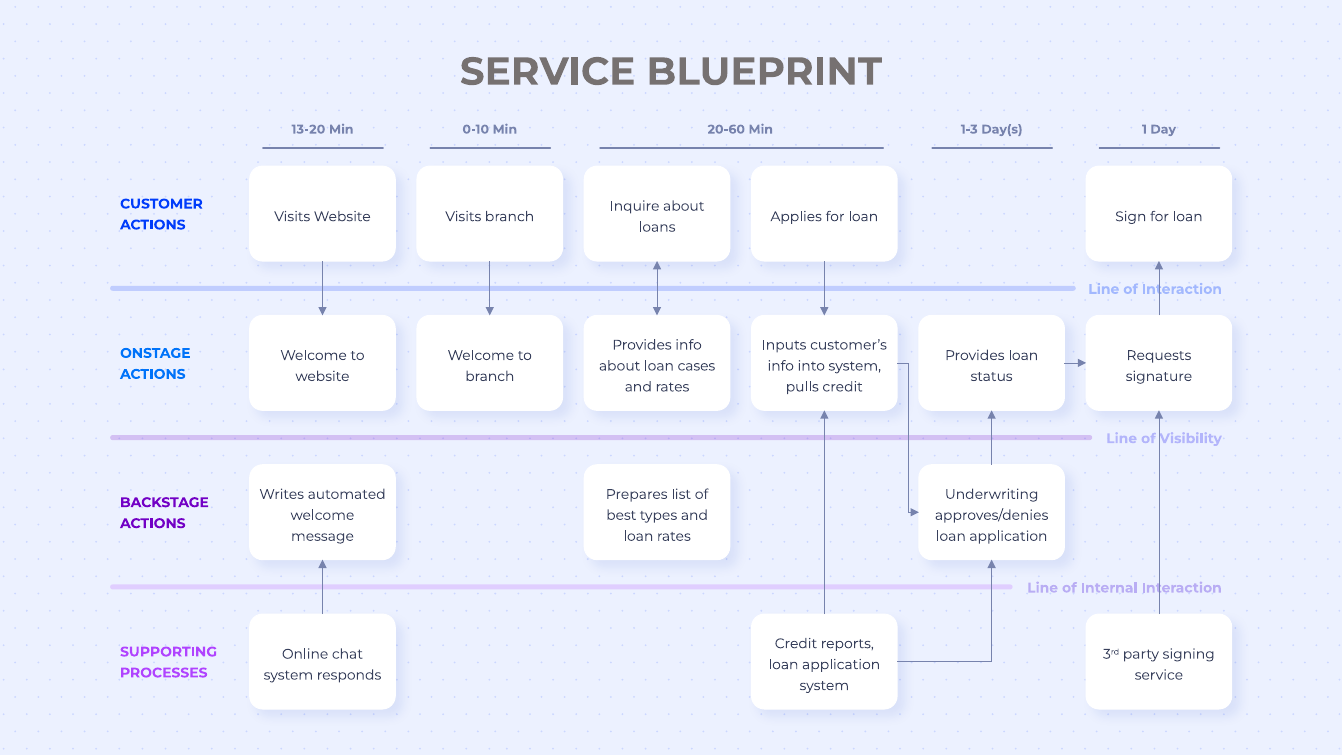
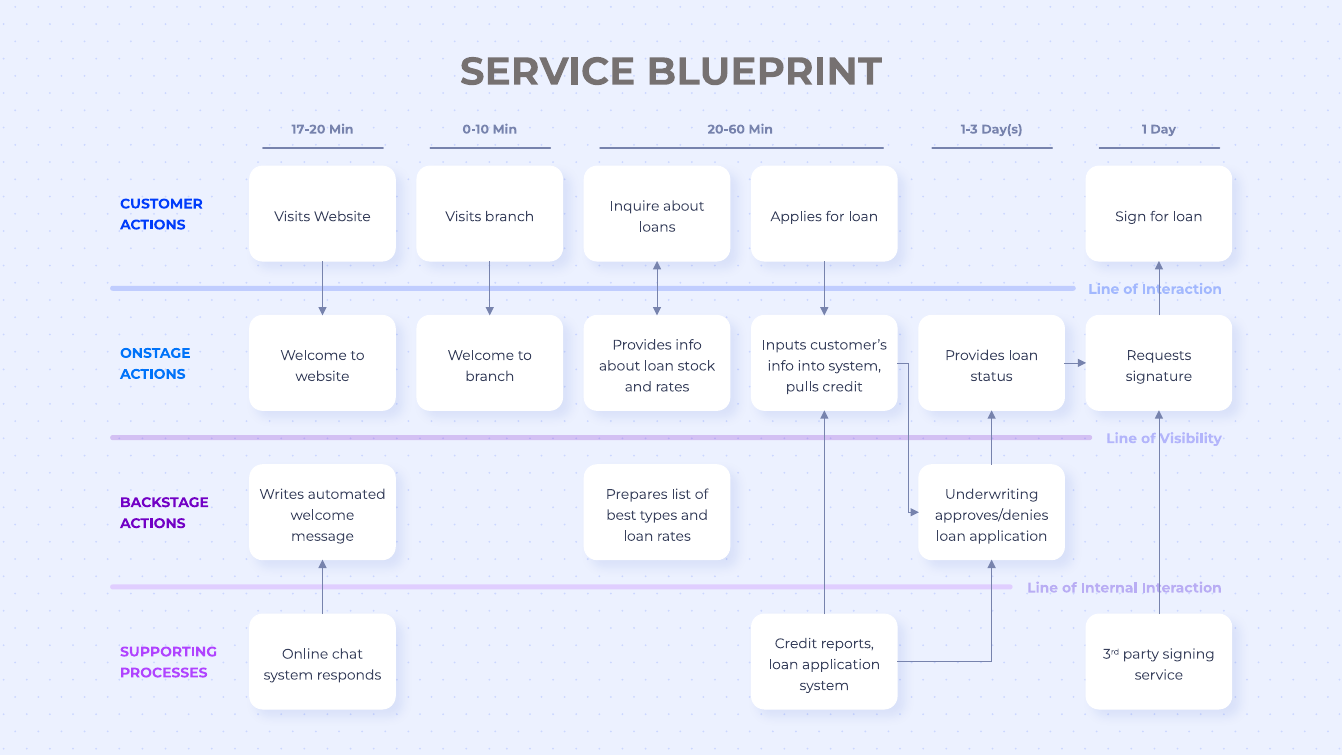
13-20: 13-20 -> 17-20
cases: cases -> stock
